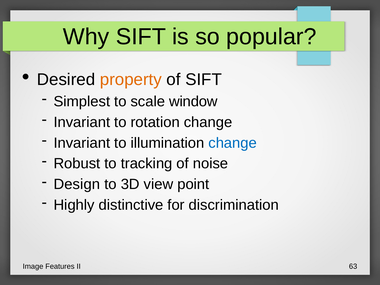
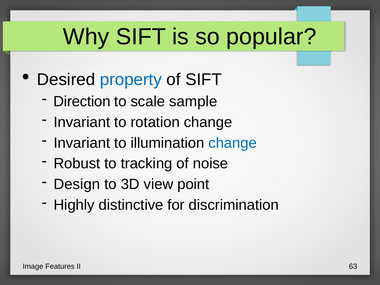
property colour: orange -> blue
Simplest: Simplest -> Direction
window: window -> sample
